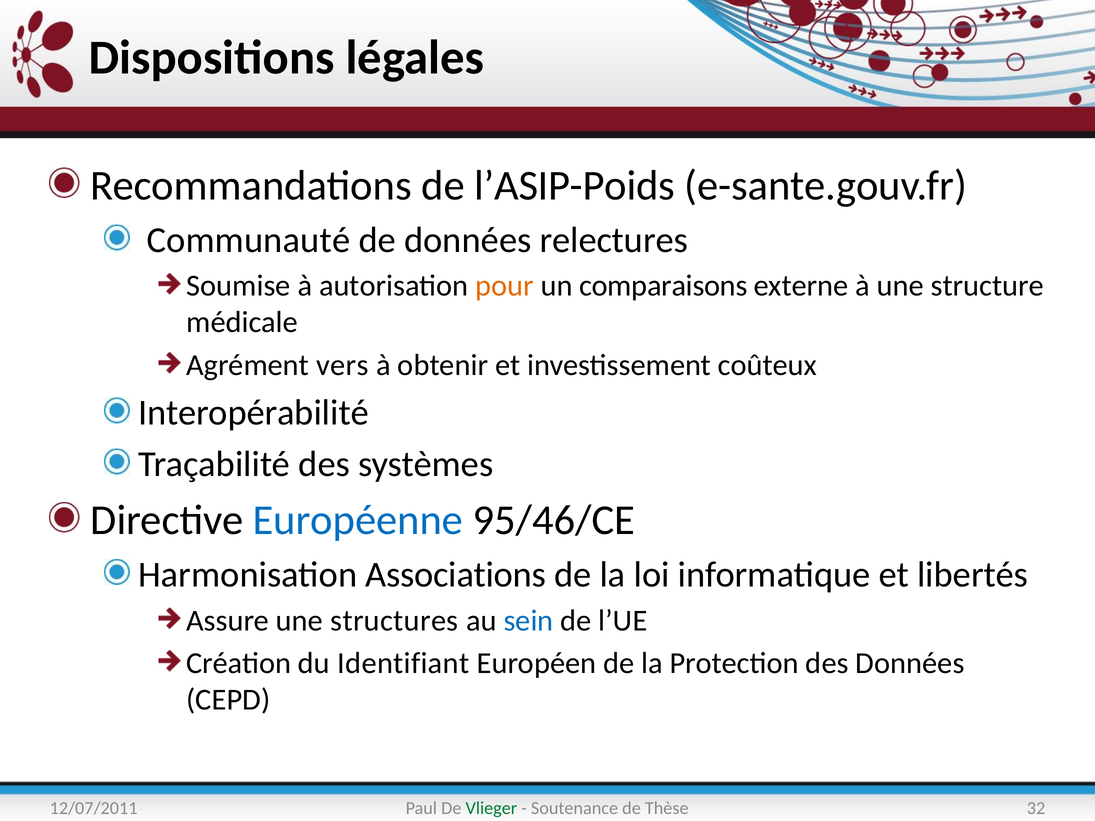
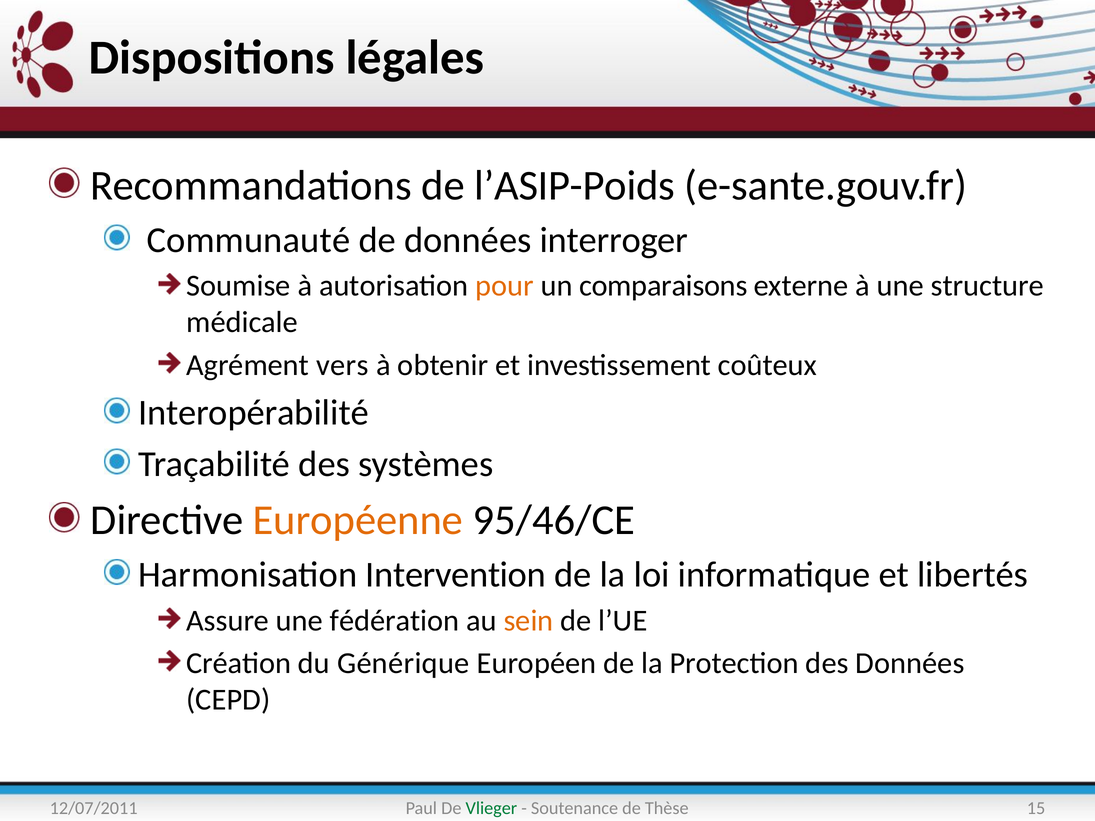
relectures: relectures -> interroger
Européenne colour: blue -> orange
Associations: Associations -> Intervention
structures: structures -> fédération
sein colour: blue -> orange
Identifiant: Identifiant -> Générique
32: 32 -> 15
